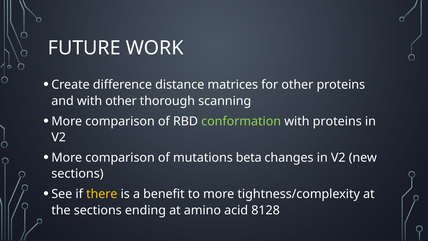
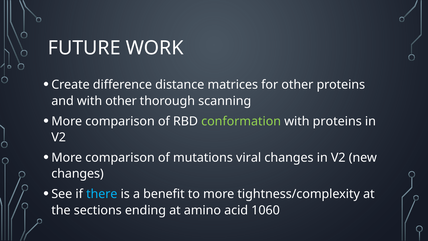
beta: beta -> viral
sections at (77, 174): sections -> changes
there colour: yellow -> light blue
8128: 8128 -> 1060
